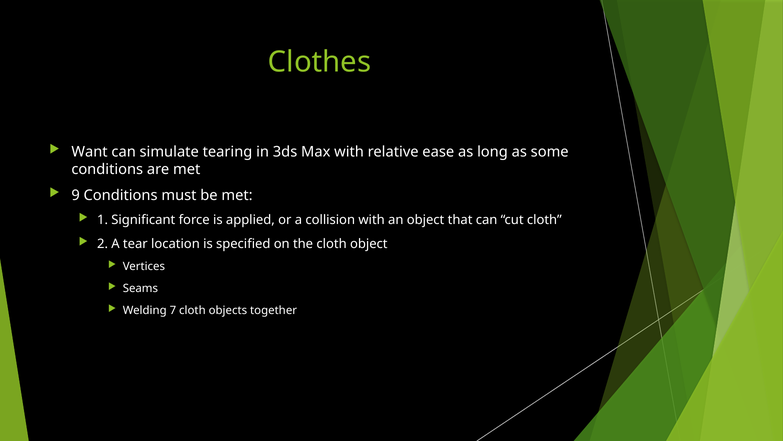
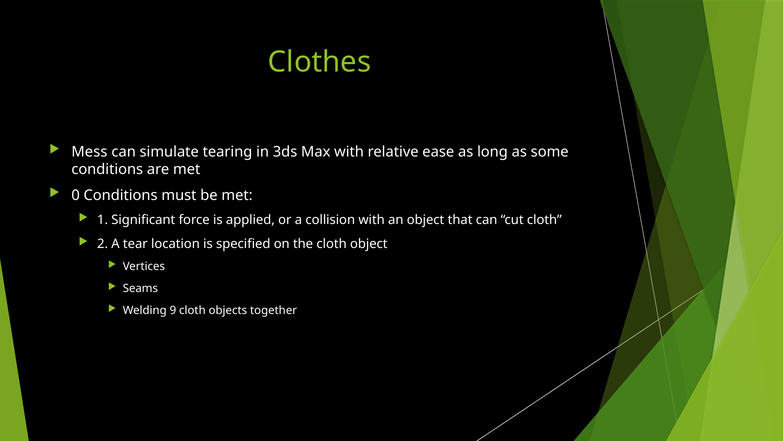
Want: Want -> Mess
9: 9 -> 0
7: 7 -> 9
